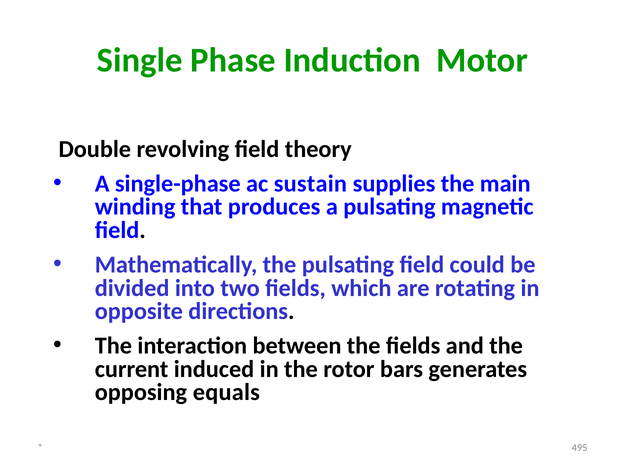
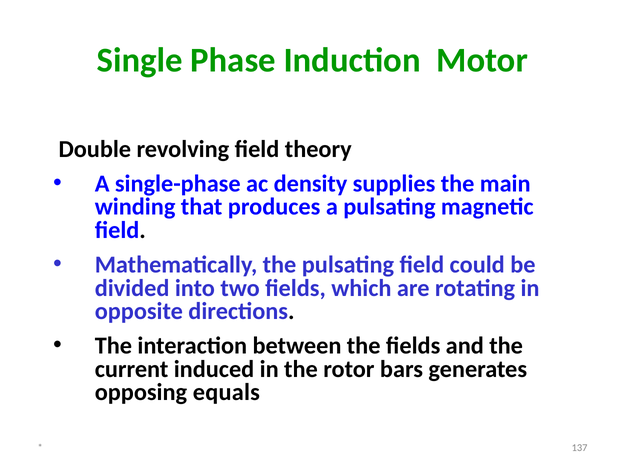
sustain: sustain -> density
495: 495 -> 137
